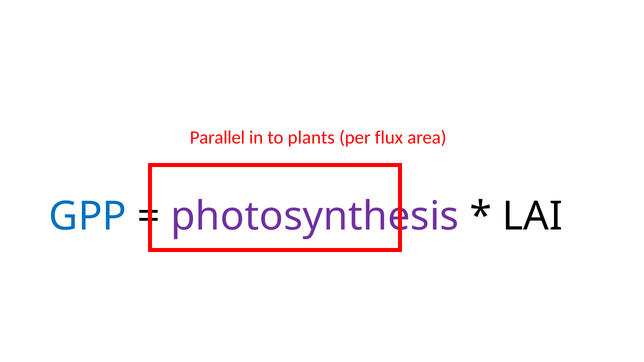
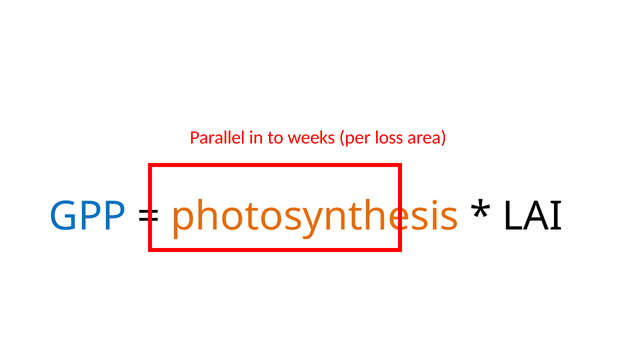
plants: plants -> weeks
flux: flux -> loss
photosynthesis colour: purple -> orange
